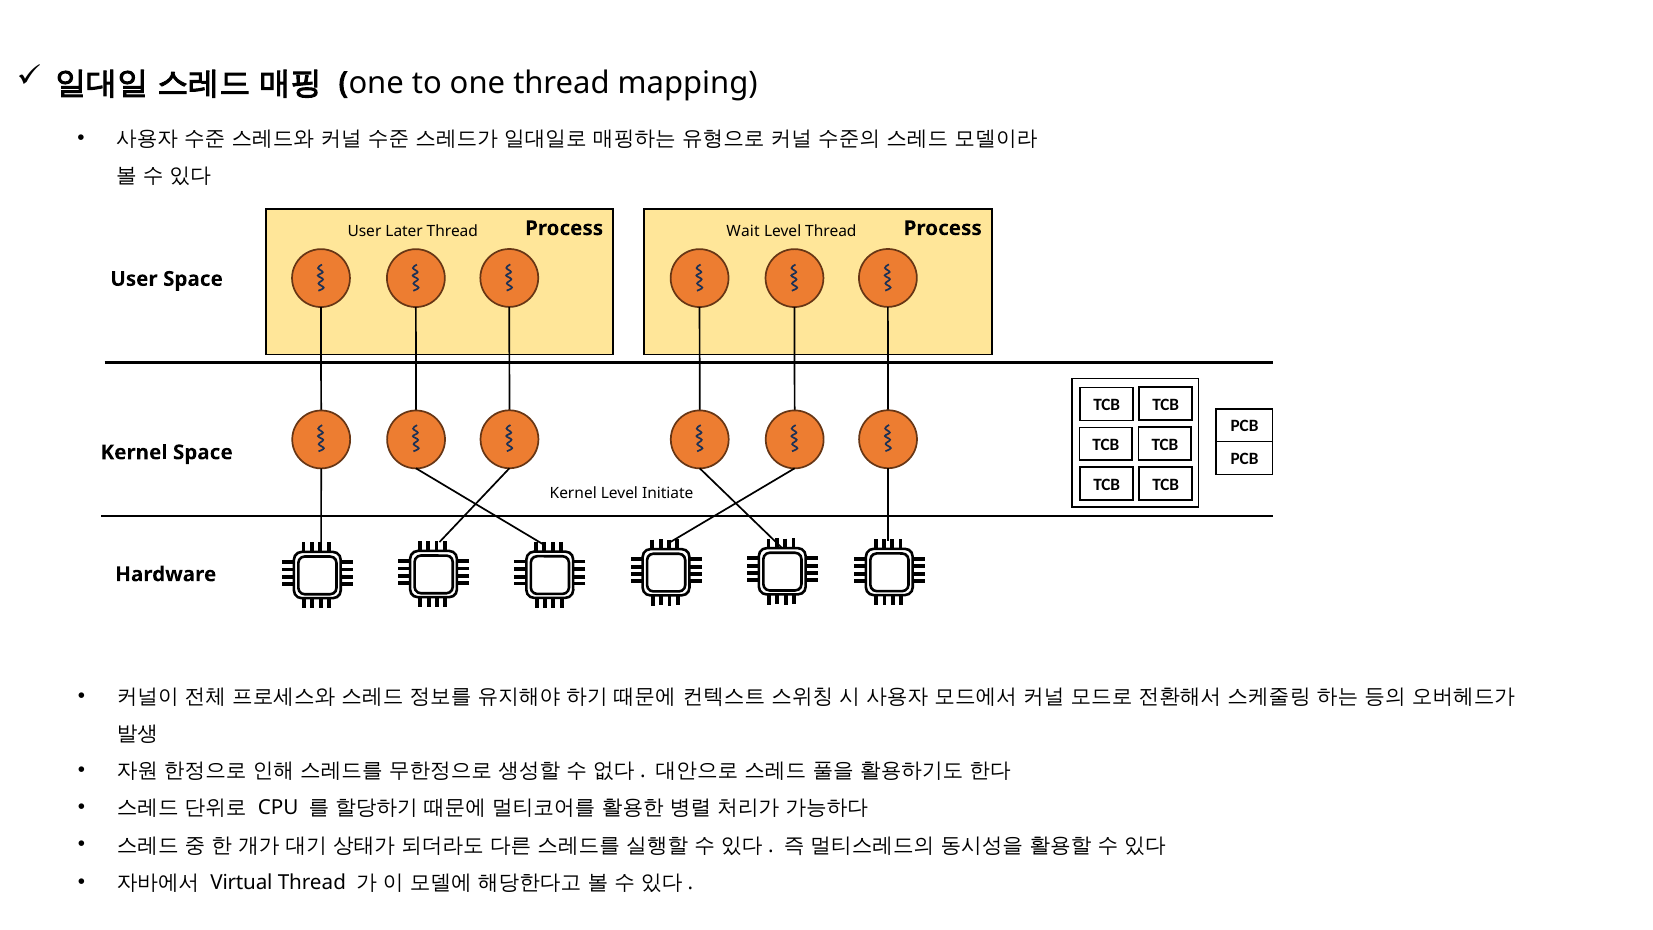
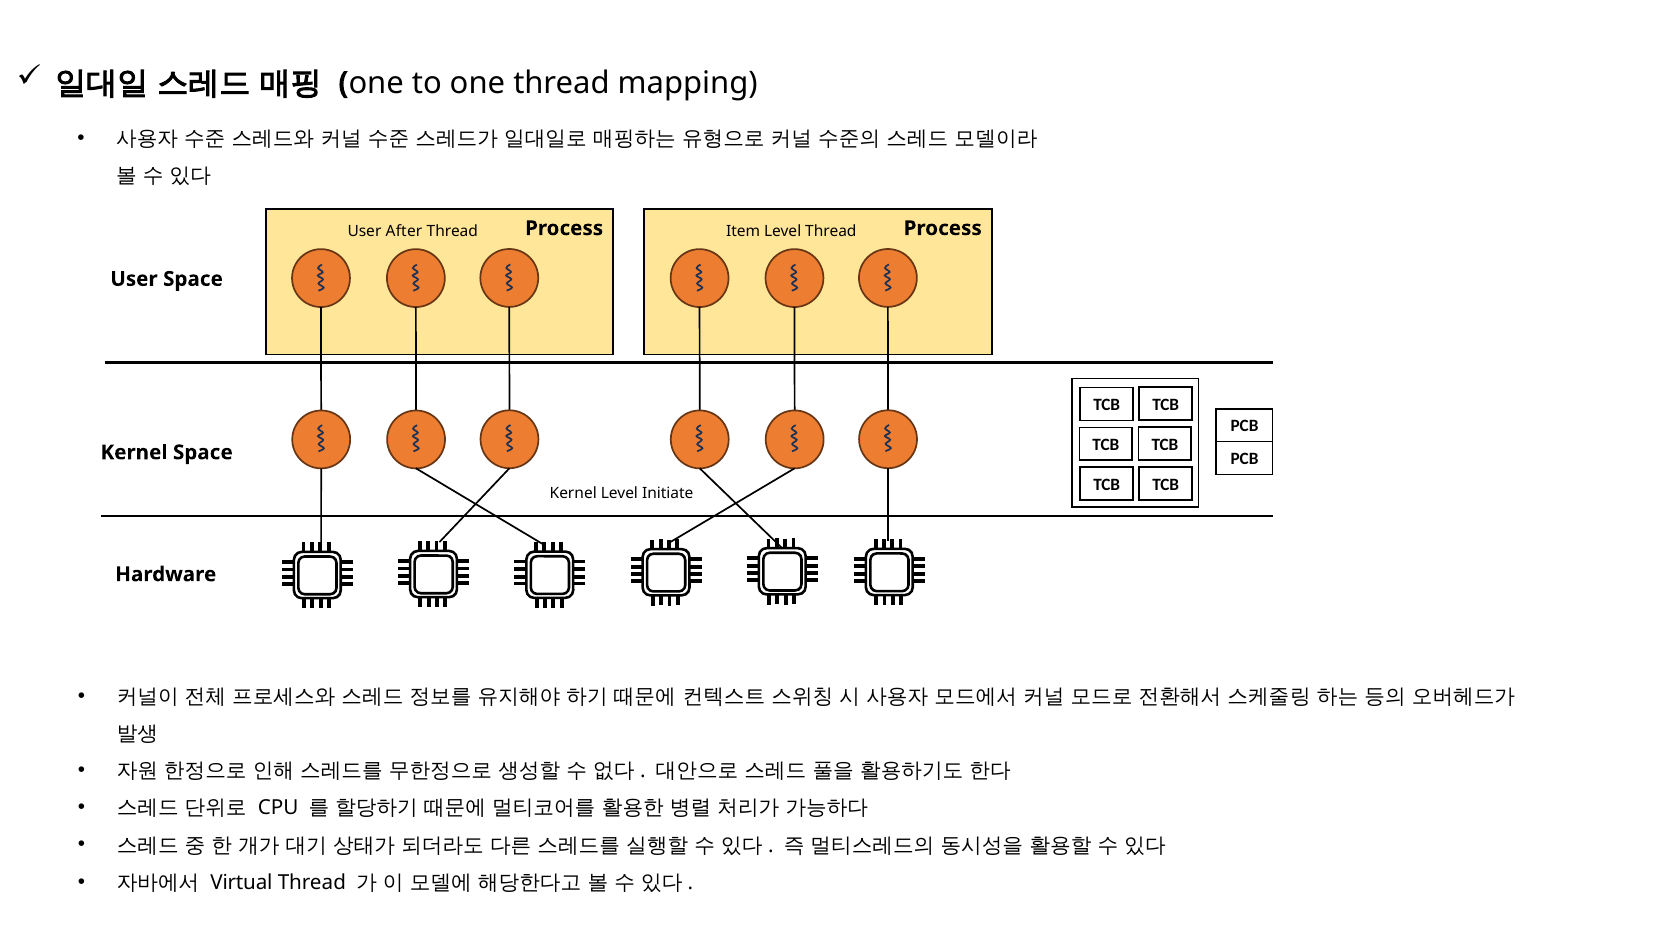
Later: Later -> After
Wait: Wait -> Item
